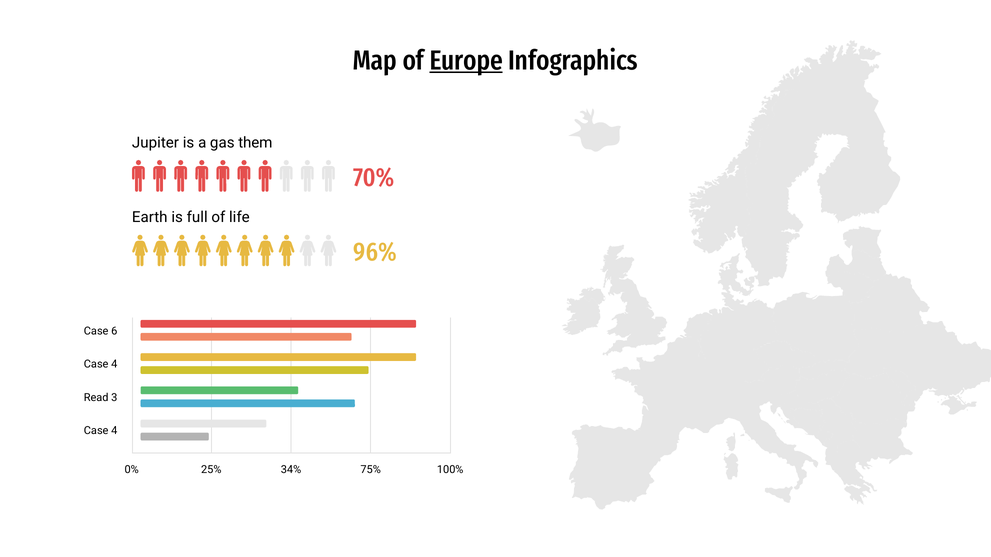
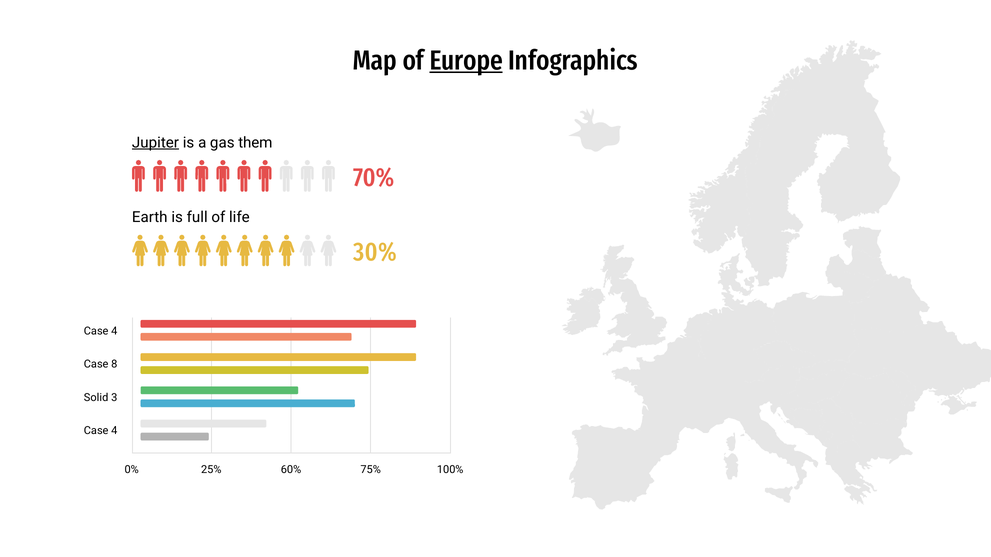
Jupiter underline: none -> present
96%: 96% -> 30%
6 at (114, 331): 6 -> 4
4 at (114, 365): 4 -> 8
Read: Read -> Solid
34%: 34% -> 60%
